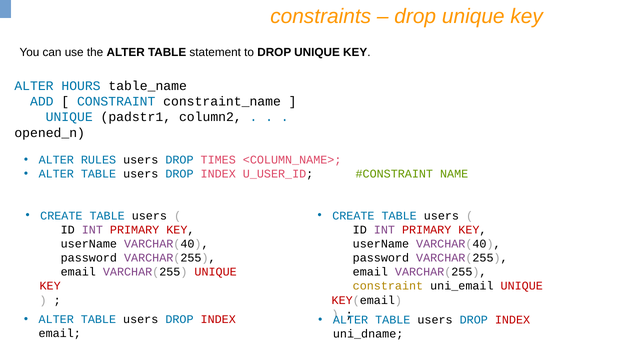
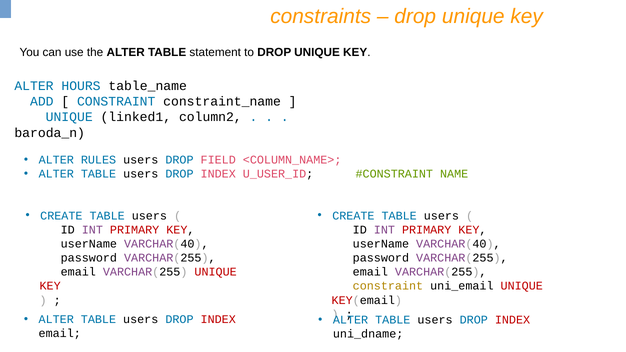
padstr1: padstr1 -> linked1
opened_n: opened_n -> baroda_n
TIMES: TIMES -> FIELD
